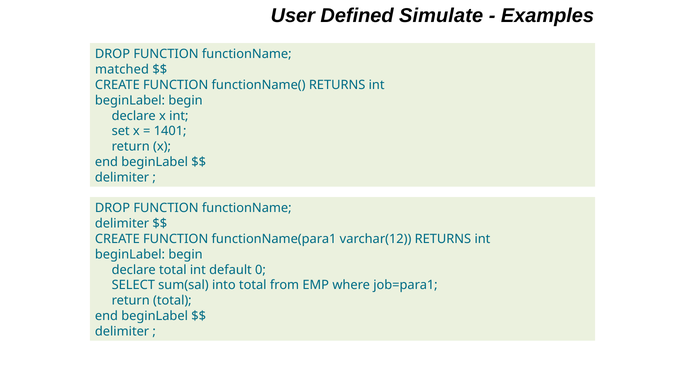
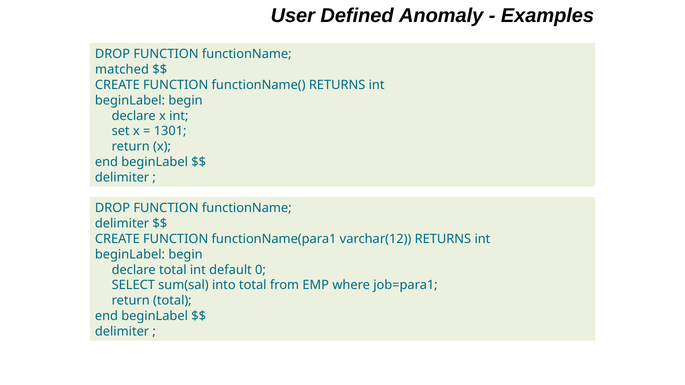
Simulate: Simulate -> Anomaly
1401: 1401 -> 1301
